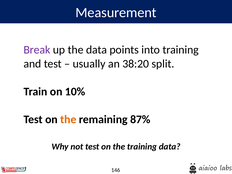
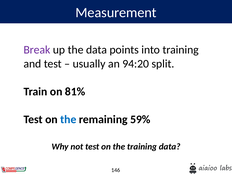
38:20: 38:20 -> 94:20
10%: 10% -> 81%
the at (68, 119) colour: orange -> blue
87%: 87% -> 59%
